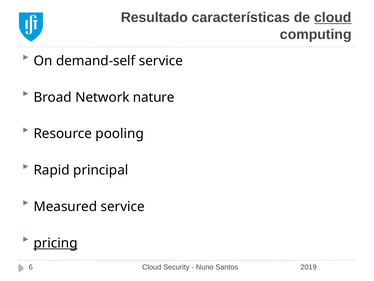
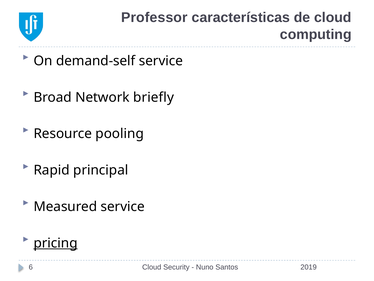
Resultado: Resultado -> Professor
cloud at (333, 17) underline: present -> none
nature: nature -> briefly
